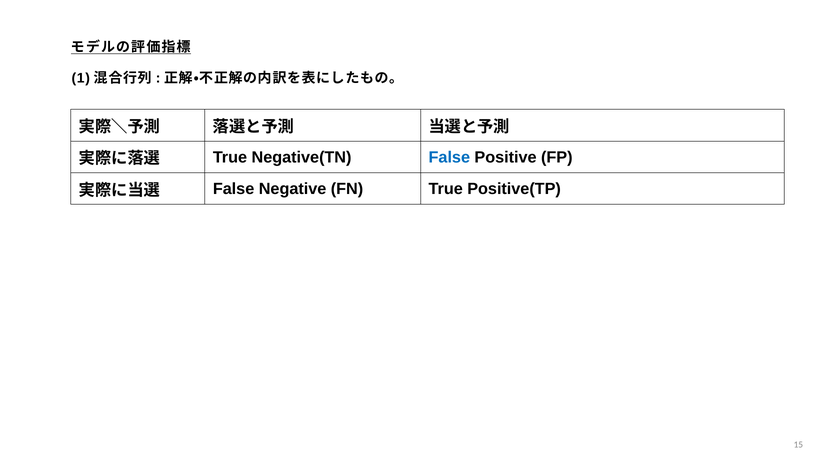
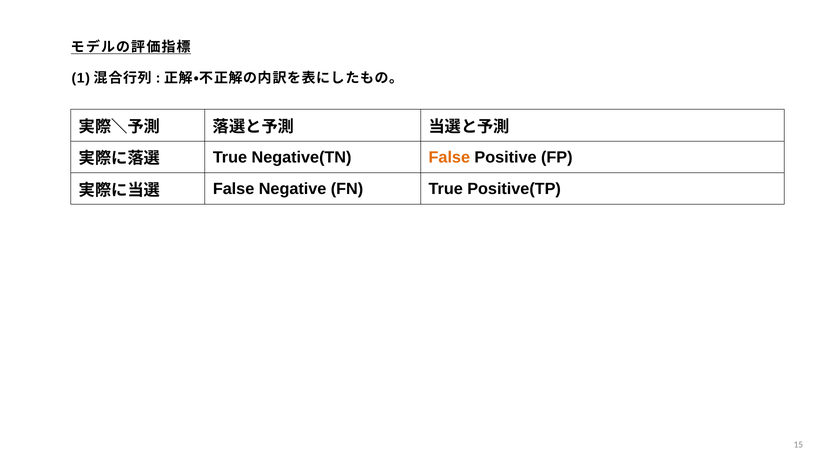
False at (449, 157) colour: blue -> orange
